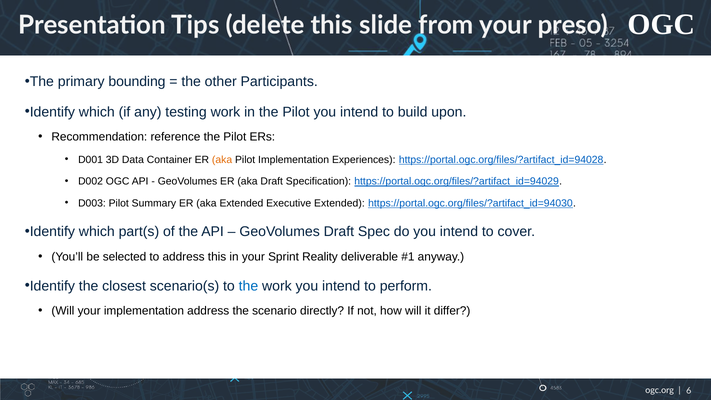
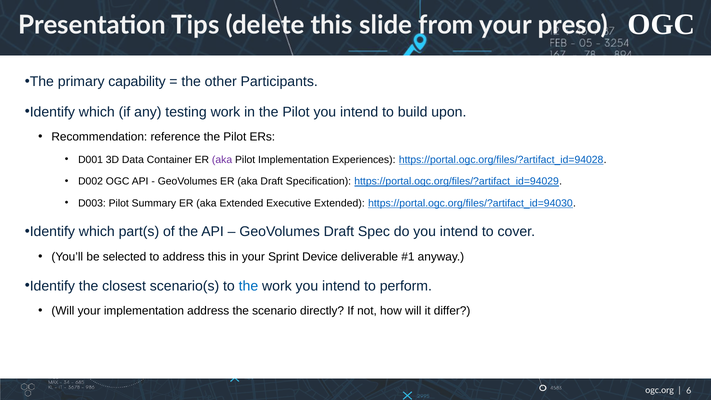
bounding: bounding -> capability
aka at (222, 160) colour: orange -> purple
Reality: Reality -> Device
